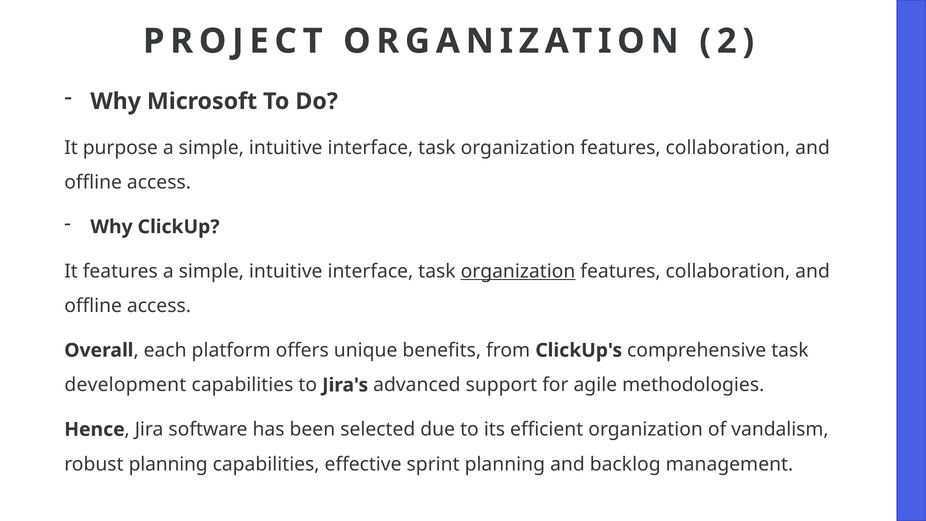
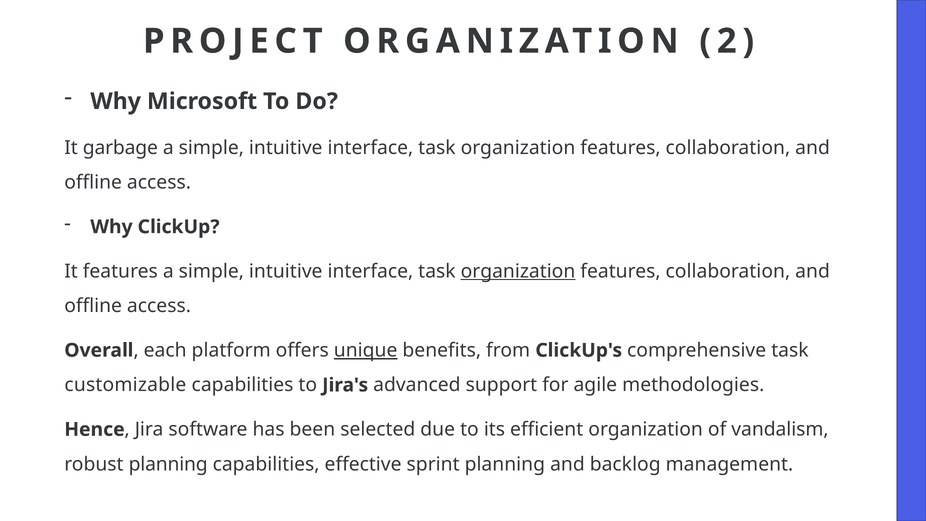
purpose: purpose -> garbage
unique underline: none -> present
development: development -> customizable
